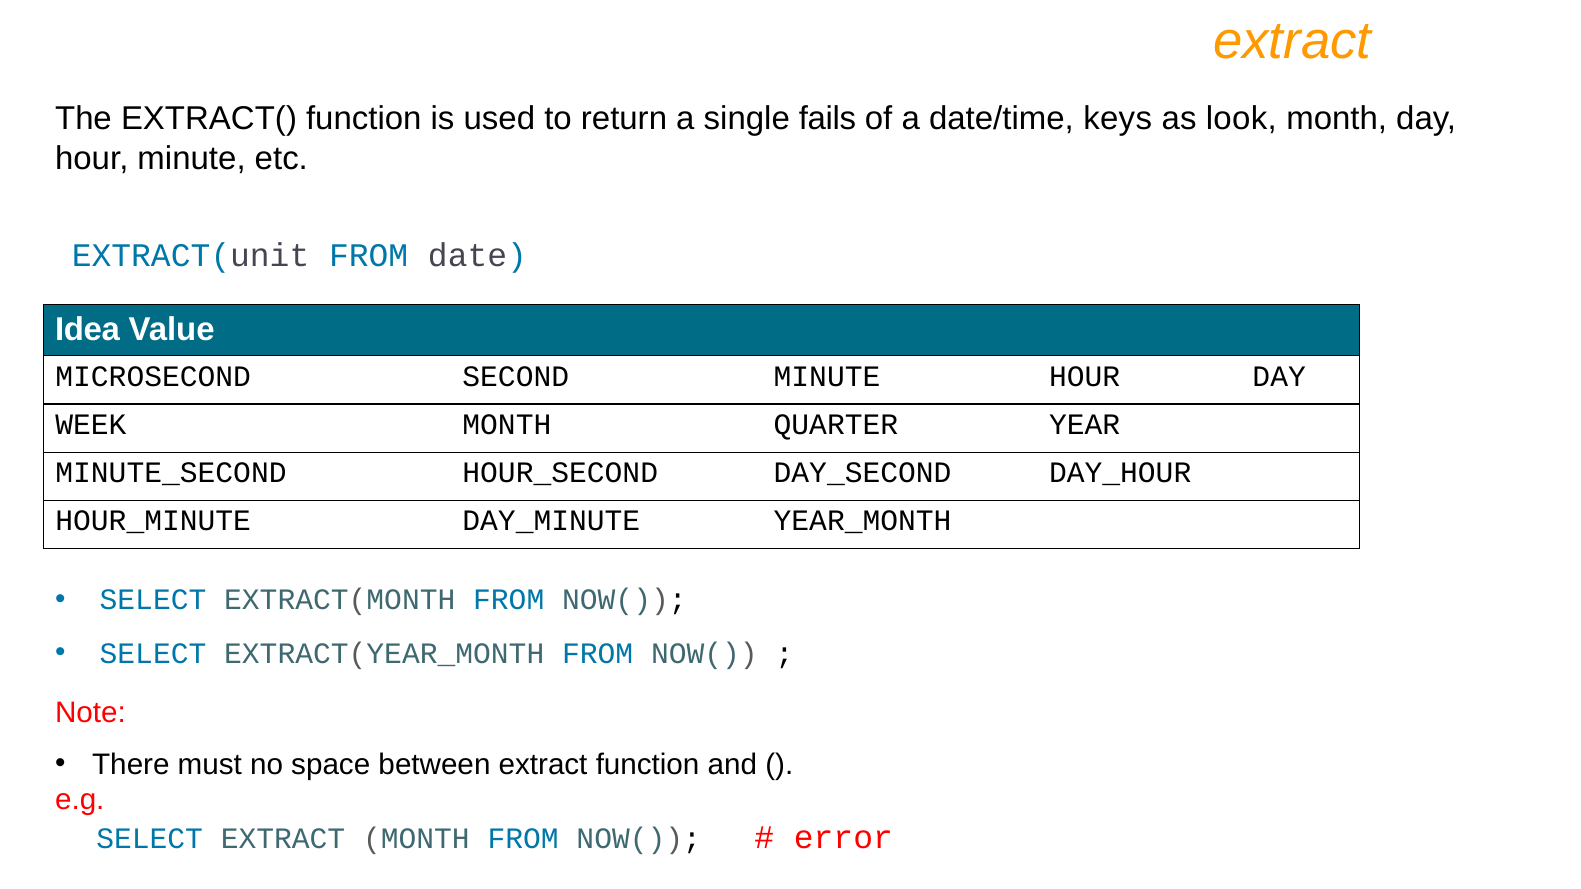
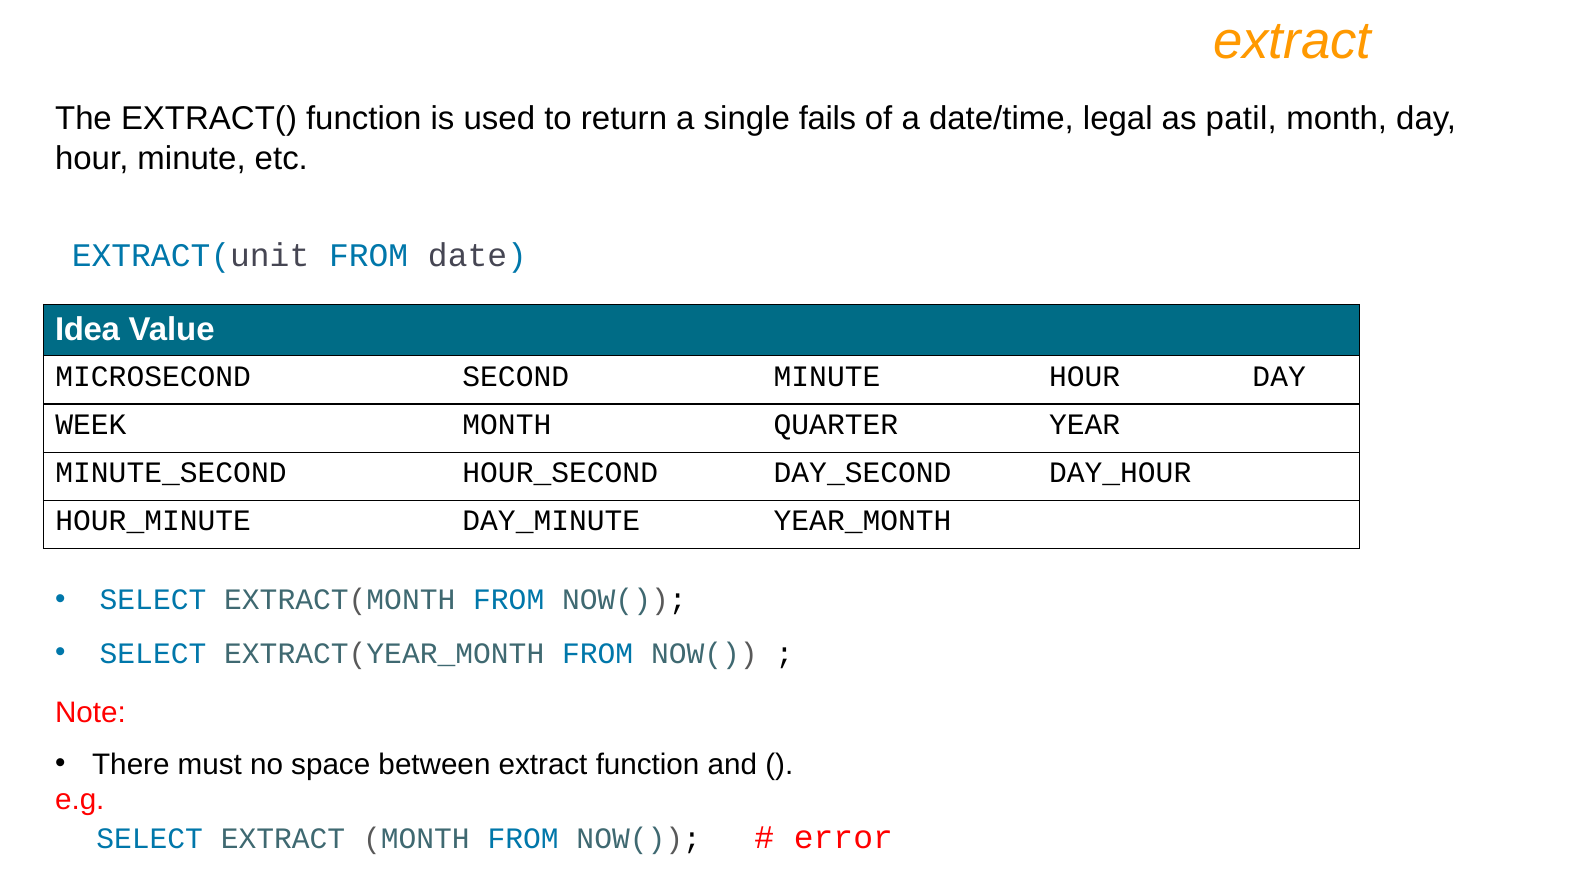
keys: keys -> legal
look: look -> patil
